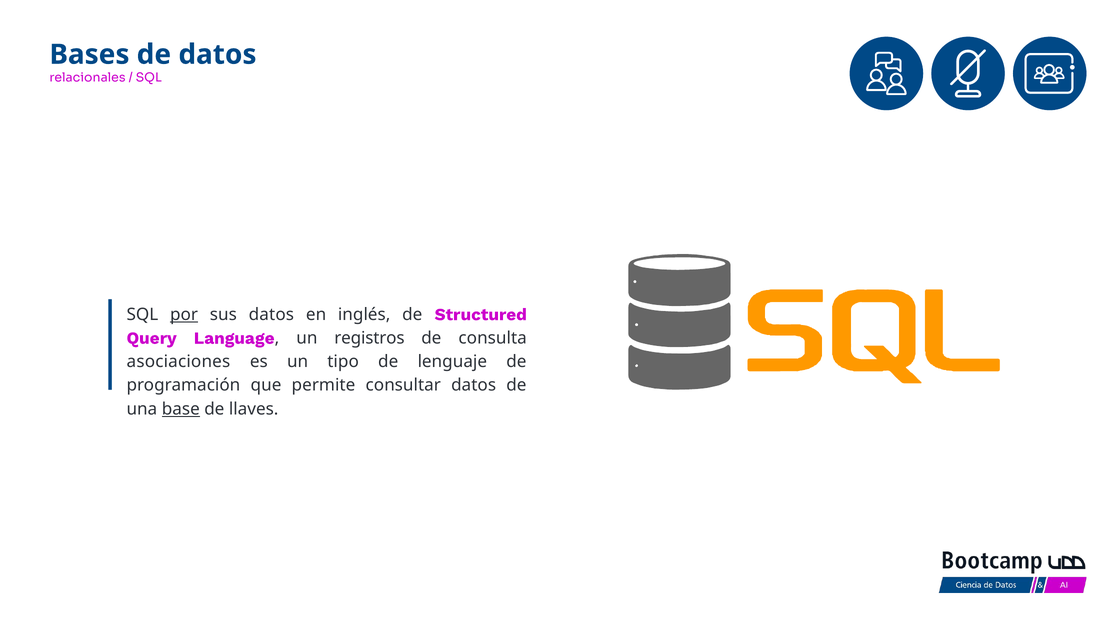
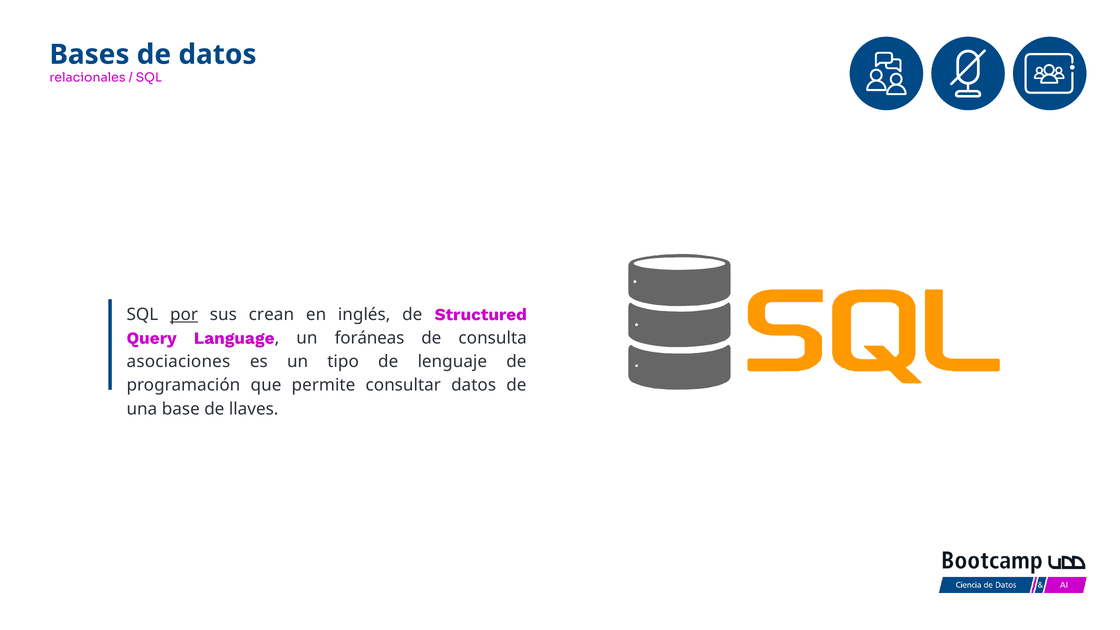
sus datos: datos -> crean
registros: registros -> foráneas
base underline: present -> none
